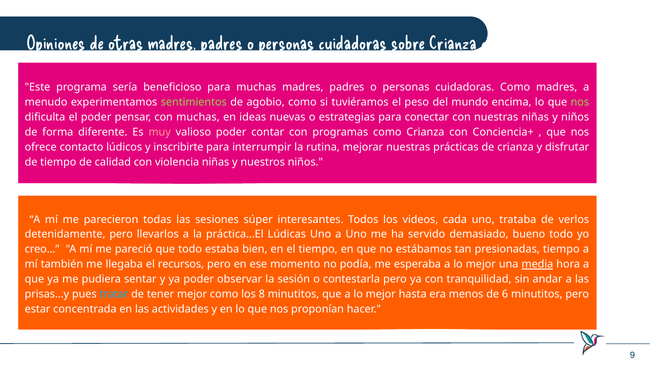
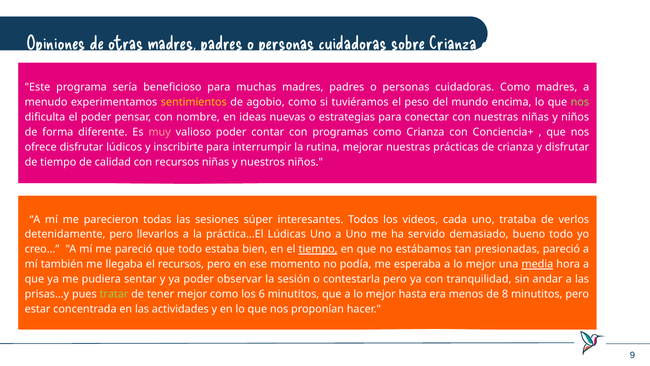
sentimientos colour: light green -> yellow
con muchas: muchas -> nombre
ofrece contacto: contacto -> disfrutar
con violencia: violencia -> recursos
tiempo at (318, 249) underline: none -> present
presionadas tiempo: tiempo -> pareció
tratar colour: light blue -> light green
8: 8 -> 6
6: 6 -> 8
